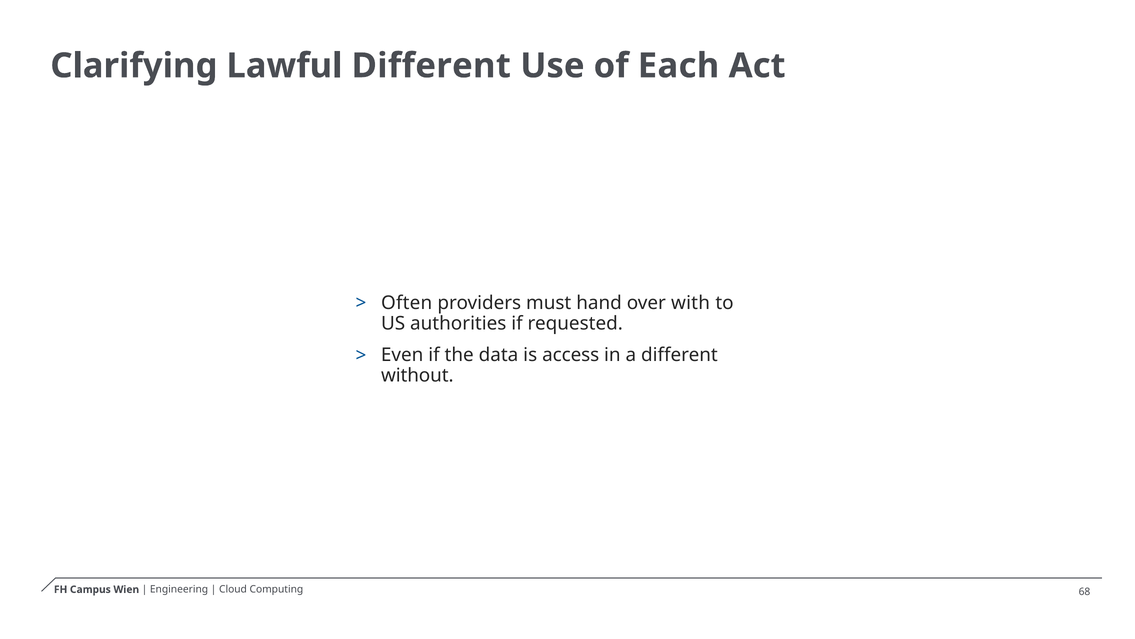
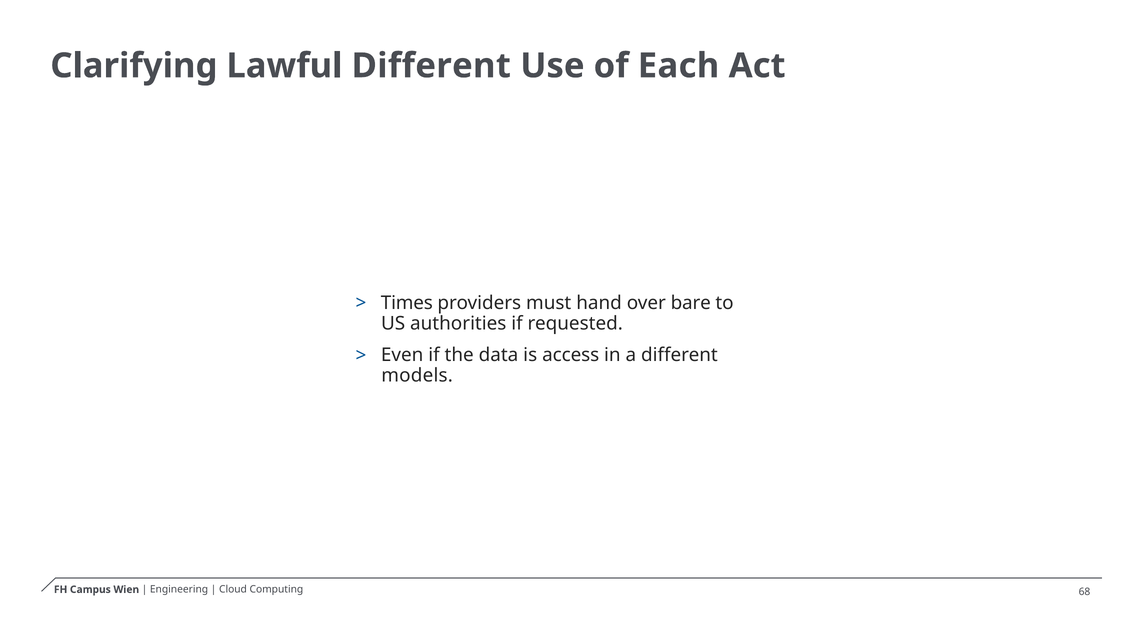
Often: Often -> Times
with: with -> bare
without: without -> models
